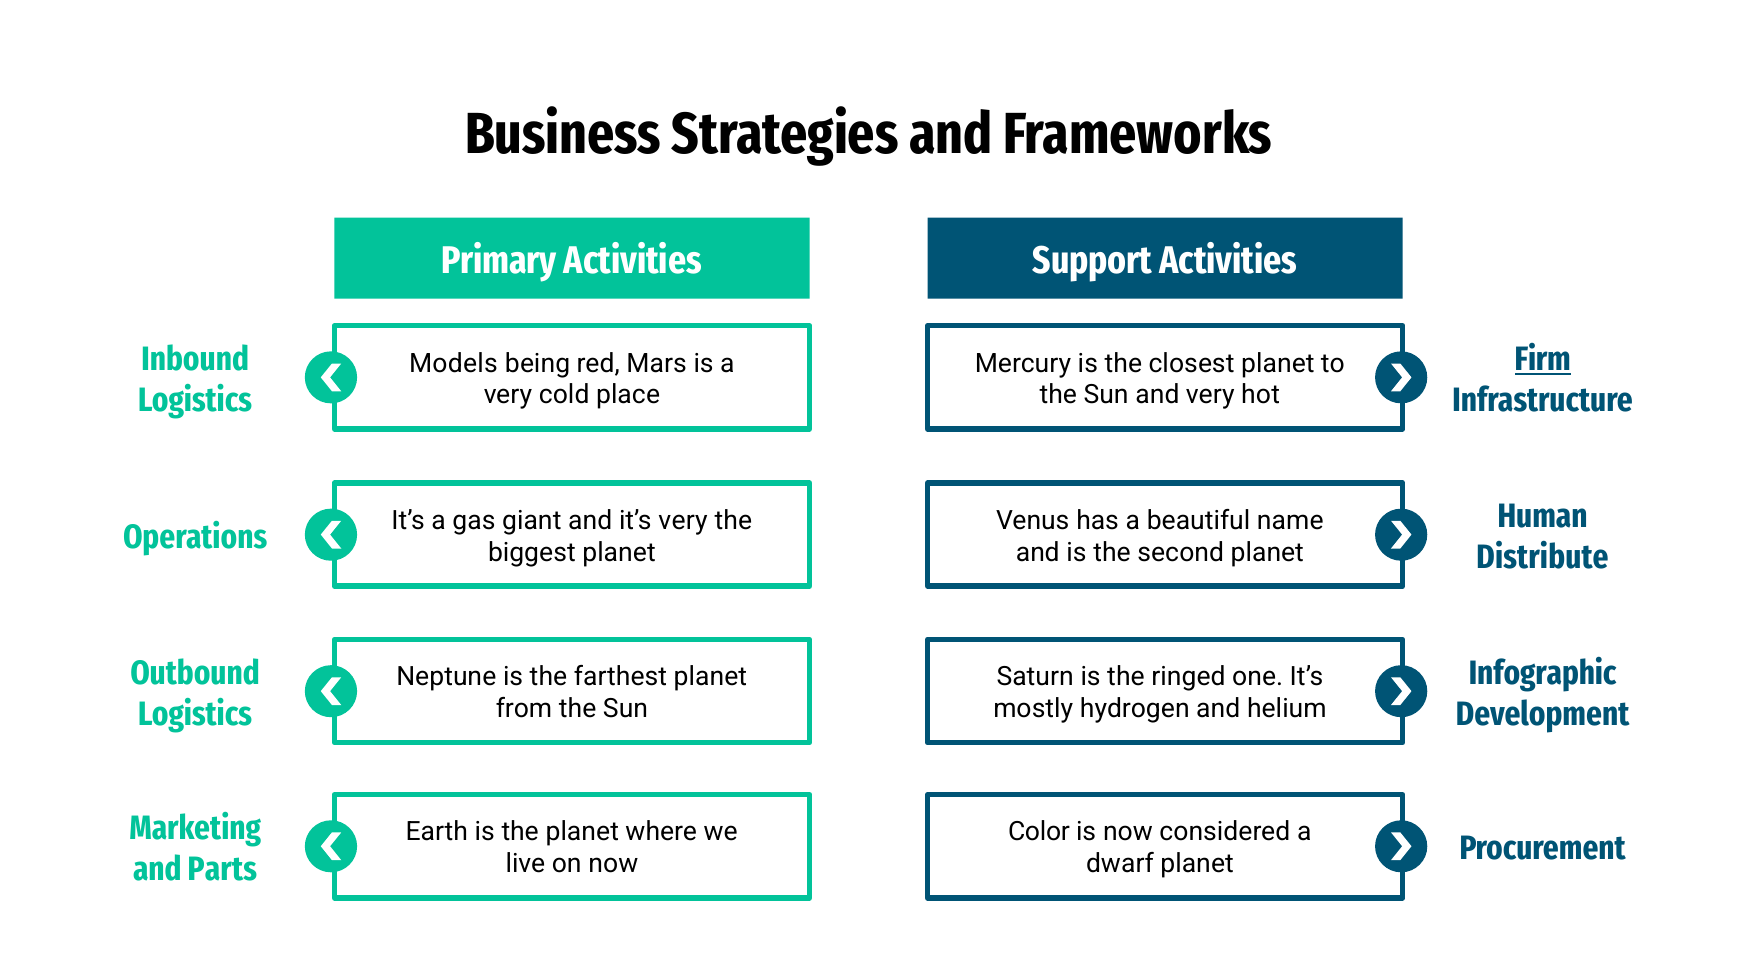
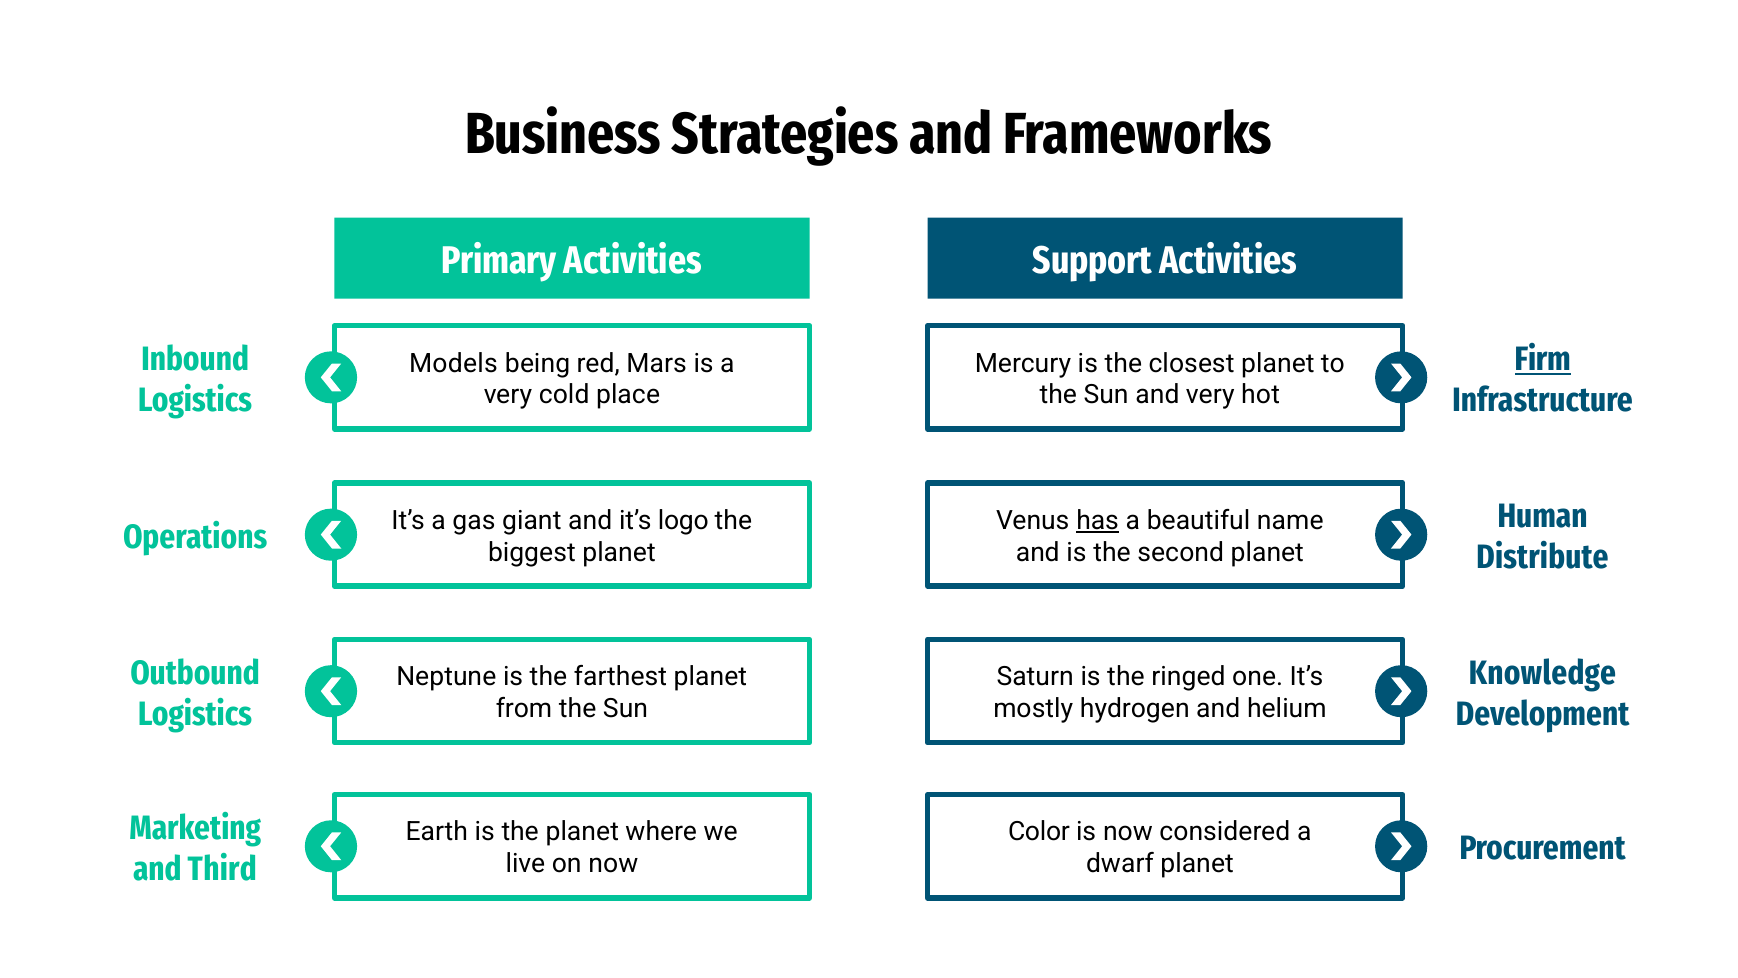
it’s very: very -> logo
has underline: none -> present
Infographic: Infographic -> Knowledge
Parts: Parts -> Third
